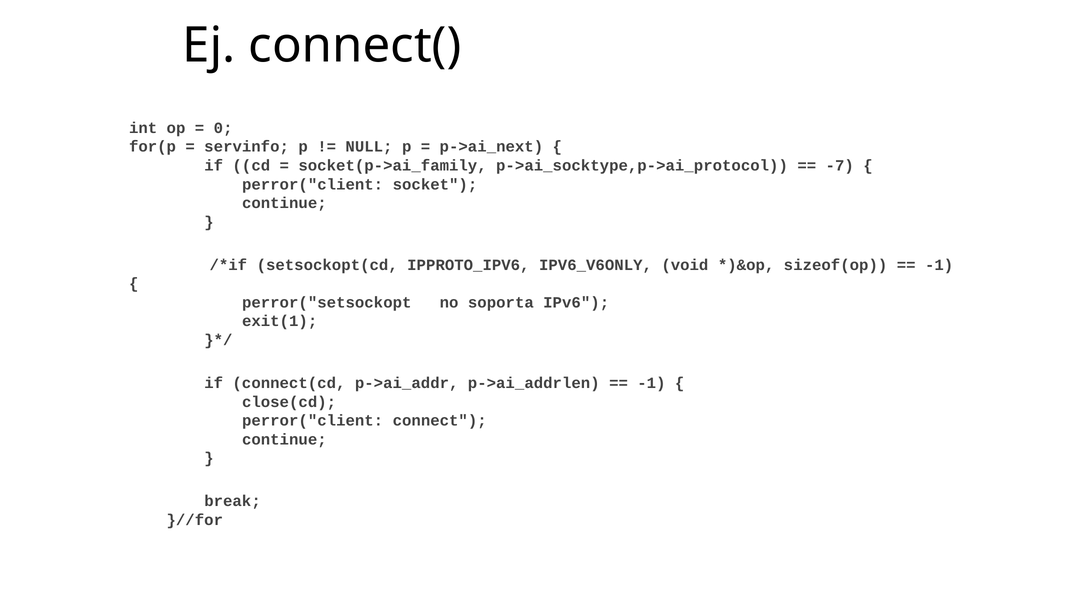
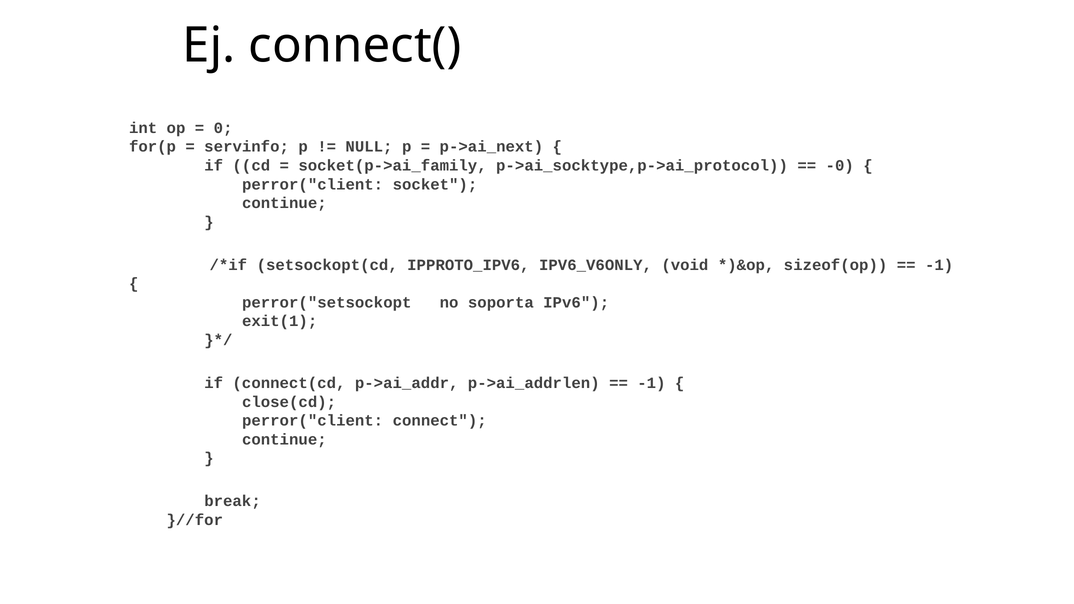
-7: -7 -> -0
